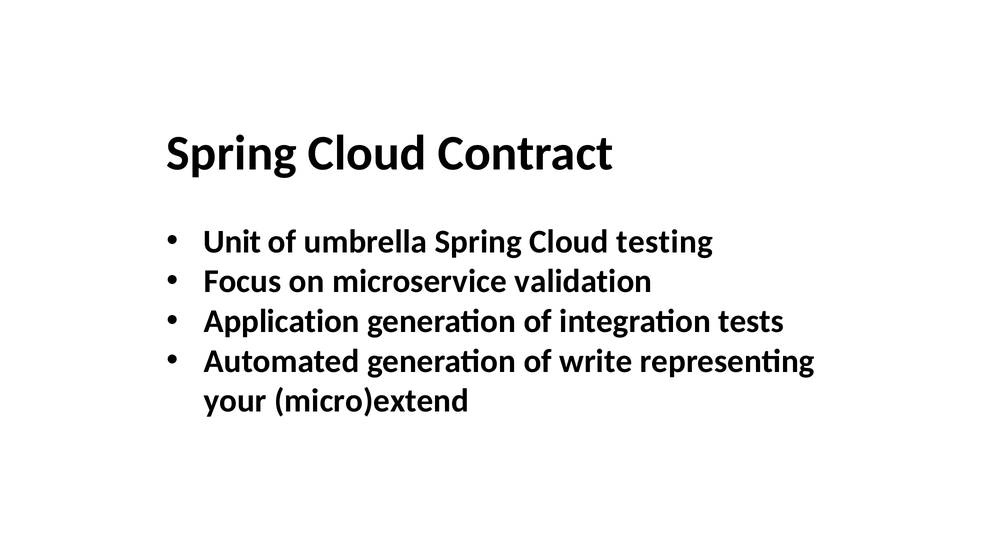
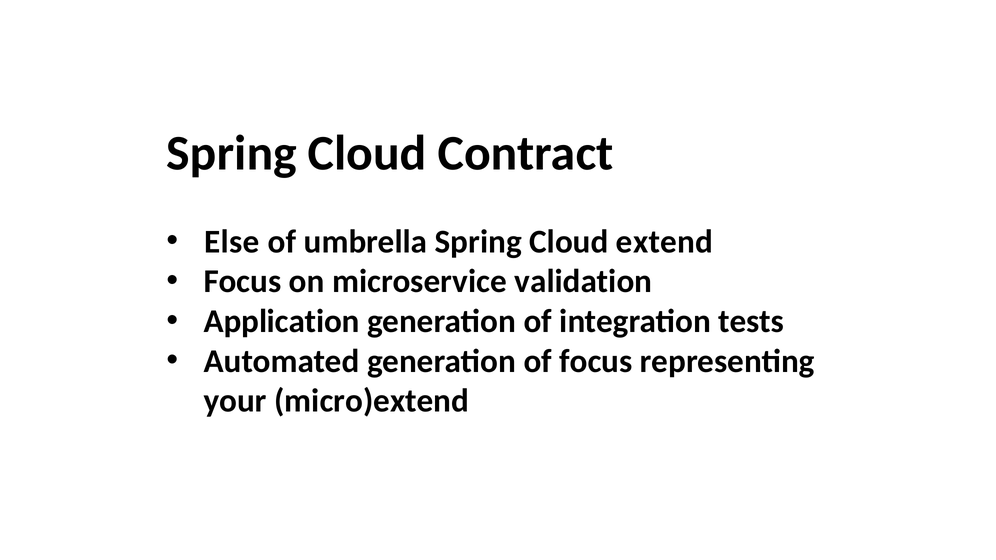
Unit: Unit -> Else
testing: testing -> extend
of write: write -> focus
